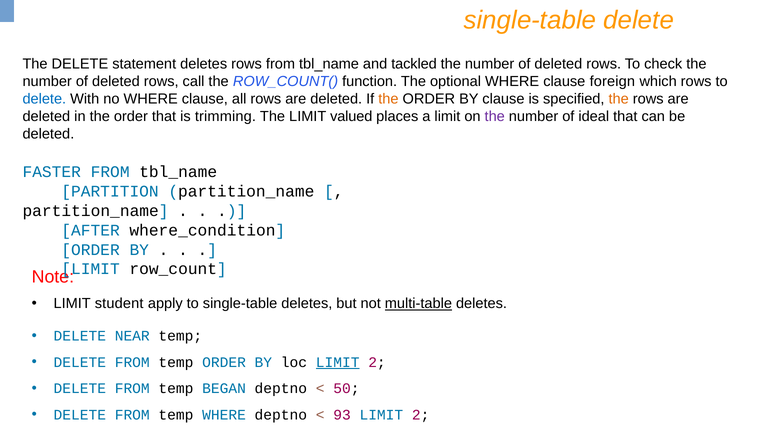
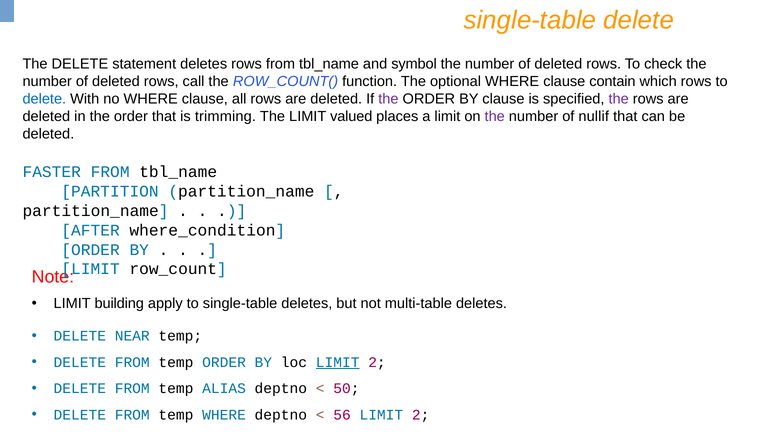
tackled: tackled -> symbol
foreign: foreign -> contain
the at (388, 99) colour: orange -> purple
the at (619, 99) colour: orange -> purple
ideal: ideal -> nullif
student: student -> building
multi-table underline: present -> none
BEGAN: BEGAN -> ALIAS
93: 93 -> 56
